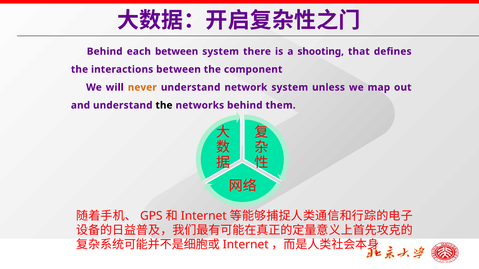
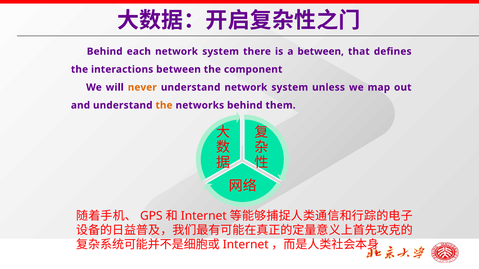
each between: between -> network
a shooting: shooting -> between
the at (164, 105) colour: black -> orange
